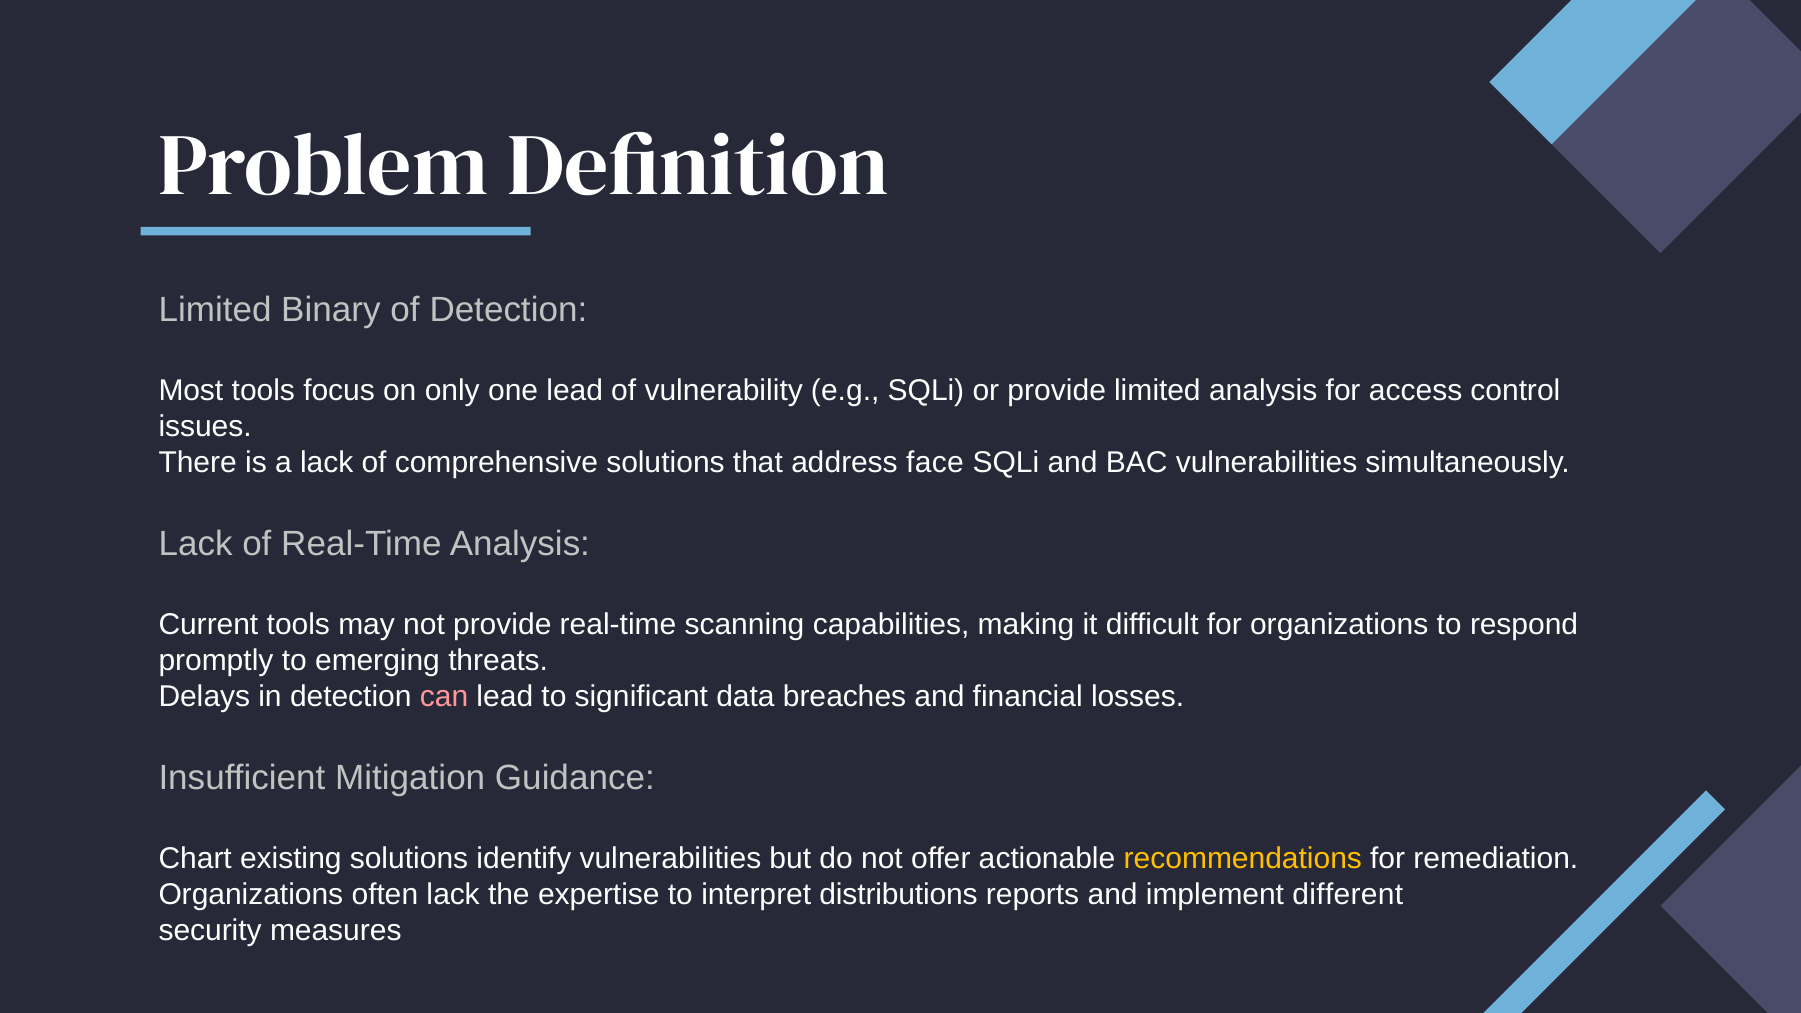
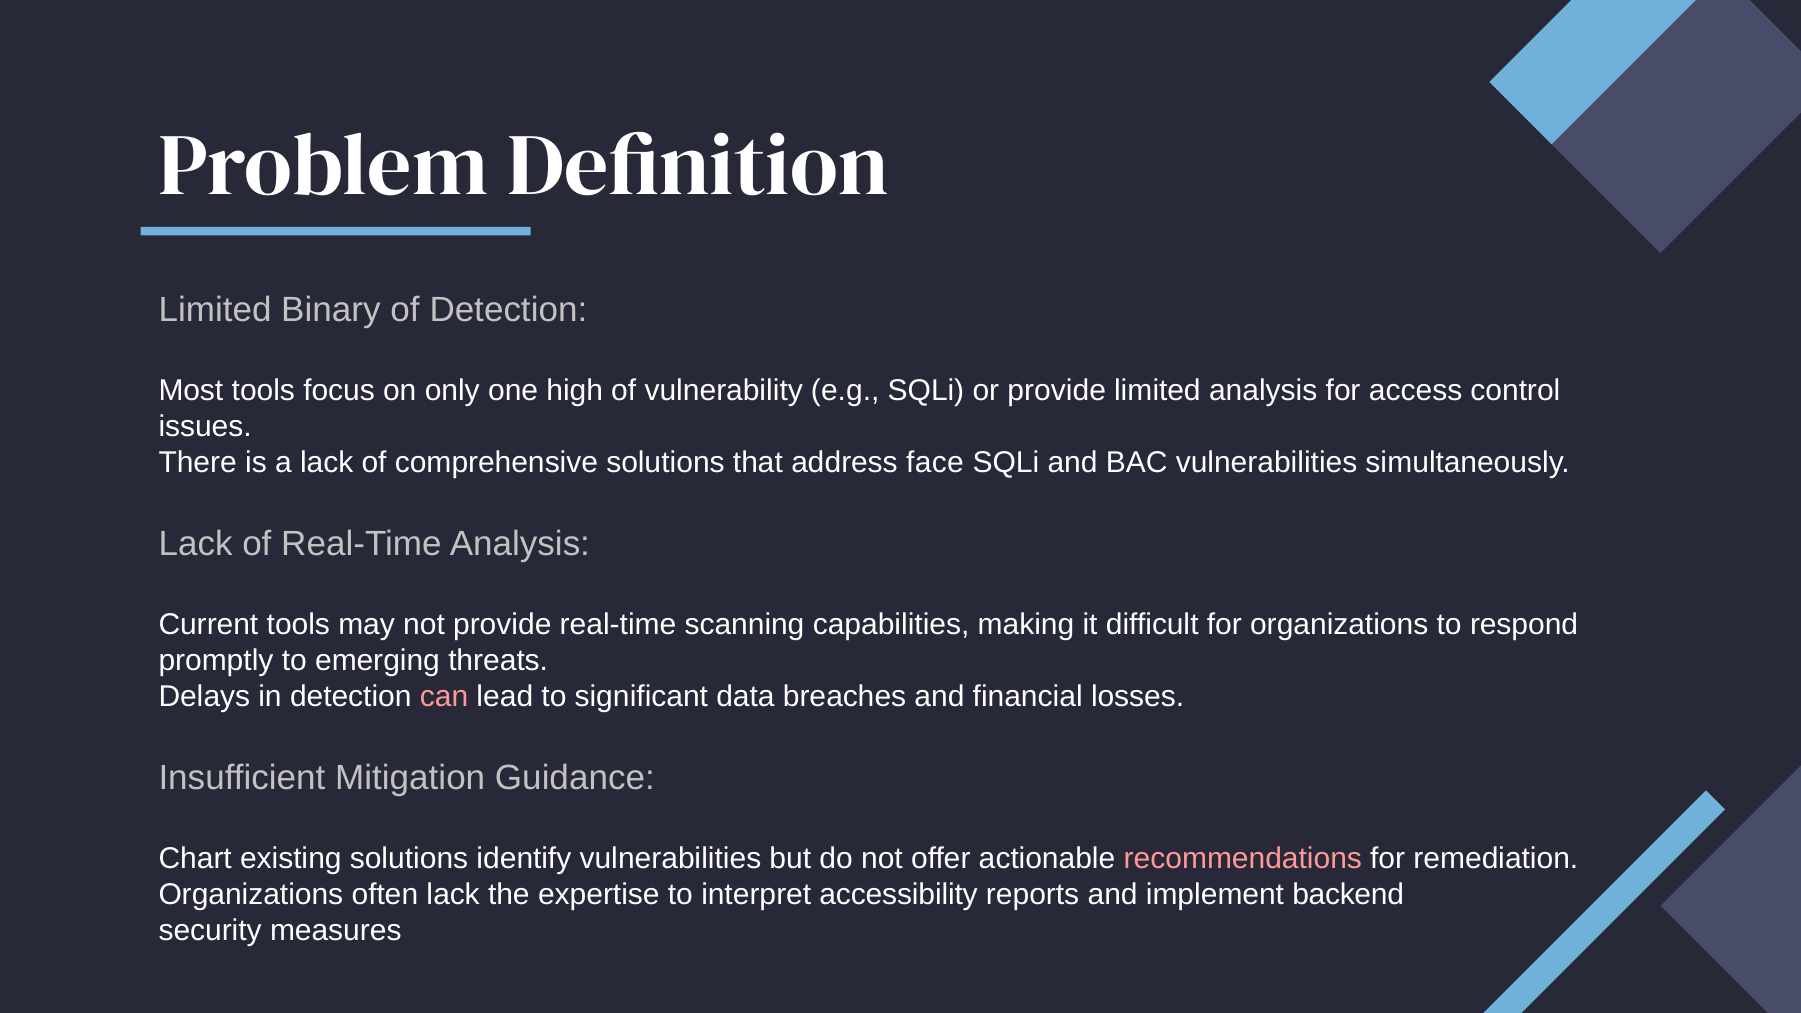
one lead: lead -> high
recommendations colour: yellow -> pink
distributions: distributions -> accessibility
different: different -> backend
